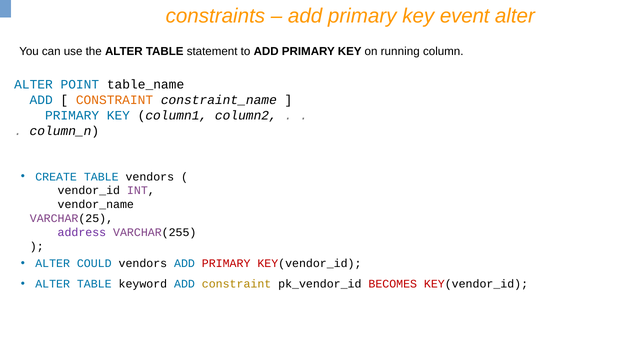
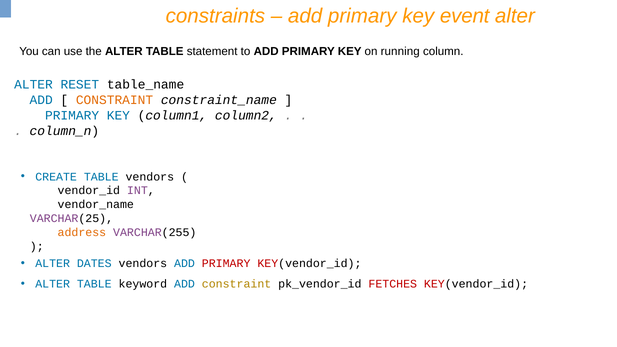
POINT: POINT -> RESET
address colour: purple -> orange
COULD: COULD -> DATES
BECOMES: BECOMES -> FETCHES
